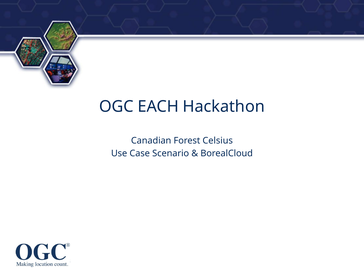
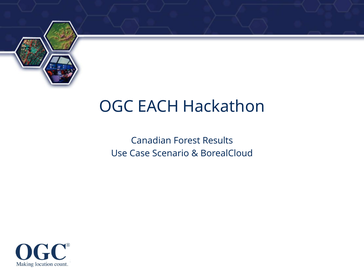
Celsius: Celsius -> Results
